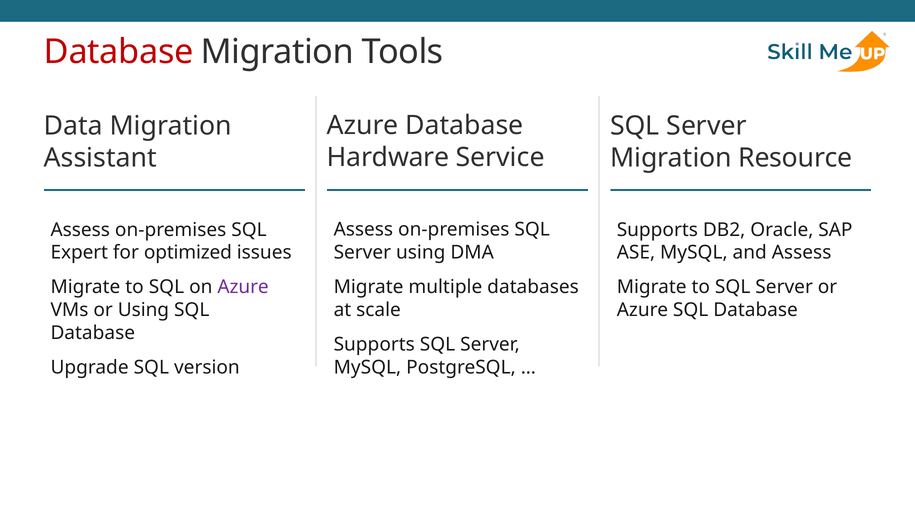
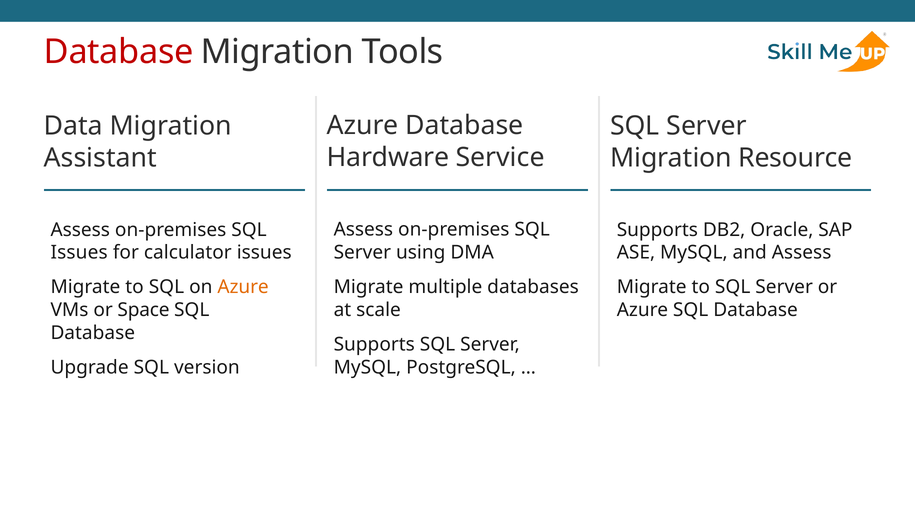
Expert at (79, 252): Expert -> Issues
optimized: optimized -> calculator
Azure at (243, 287) colour: purple -> orange
or Using: Using -> Space
